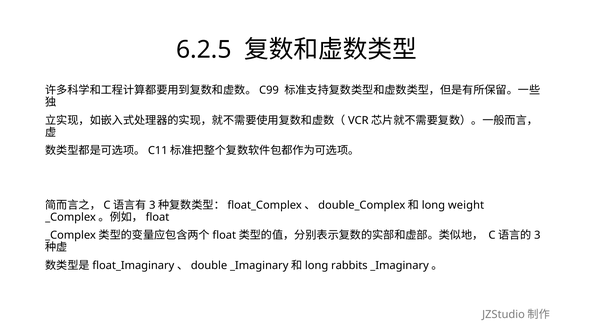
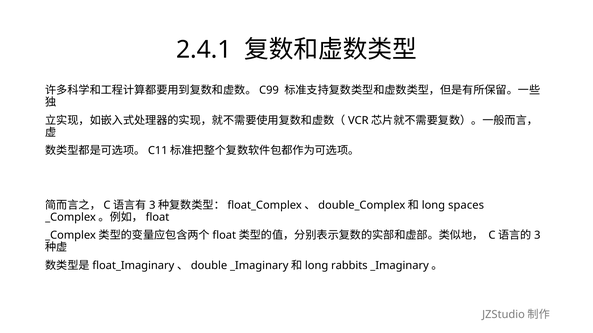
6.2.5: 6.2.5 -> 2.4.1
weight: weight -> spaces
